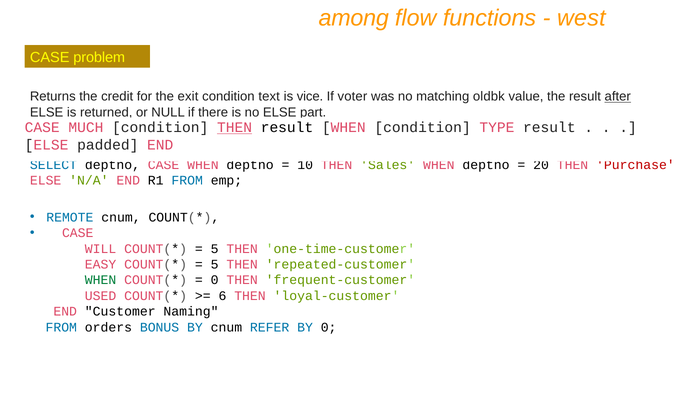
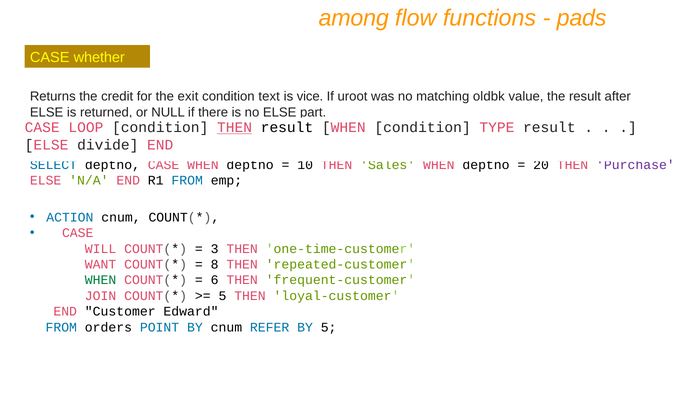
west: west -> pads
problem: problem -> whether
voter: voter -> uroot
after underline: present -> none
MUCH: MUCH -> LOOP
padded: padded -> divide
Purchase colour: red -> purple
REMOTE: REMOTE -> ACTION
5 at (215, 249): 5 -> 3
EASY: EASY -> WANT
5 at (215, 265): 5 -> 8
0 at (215, 280): 0 -> 6
USED: USED -> JOIN
6 at (222, 296): 6 -> 5
Naming: Naming -> Edward
BONUS: BONUS -> POINT
BY 0: 0 -> 5
